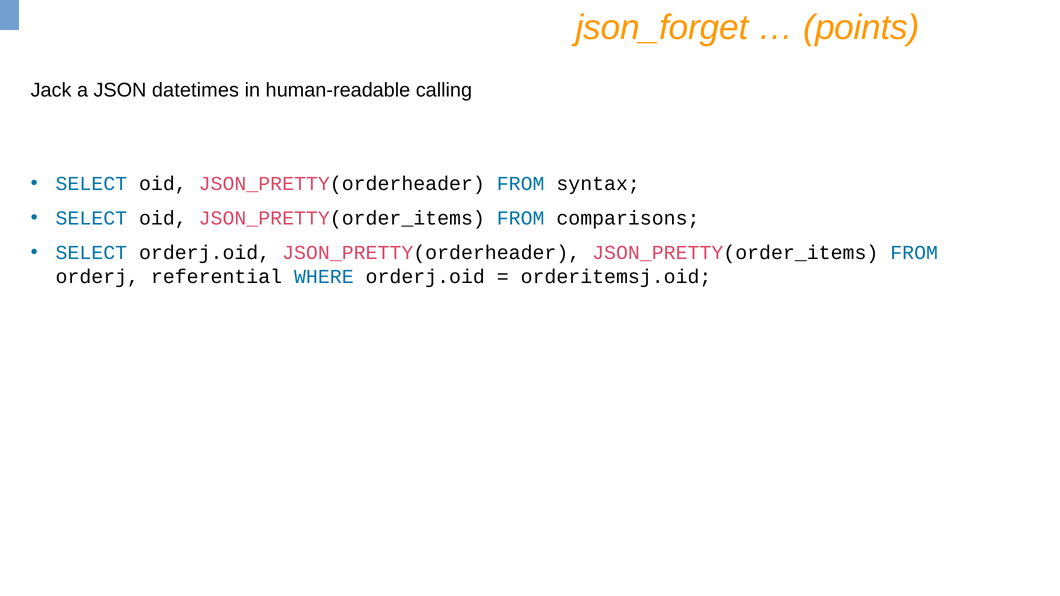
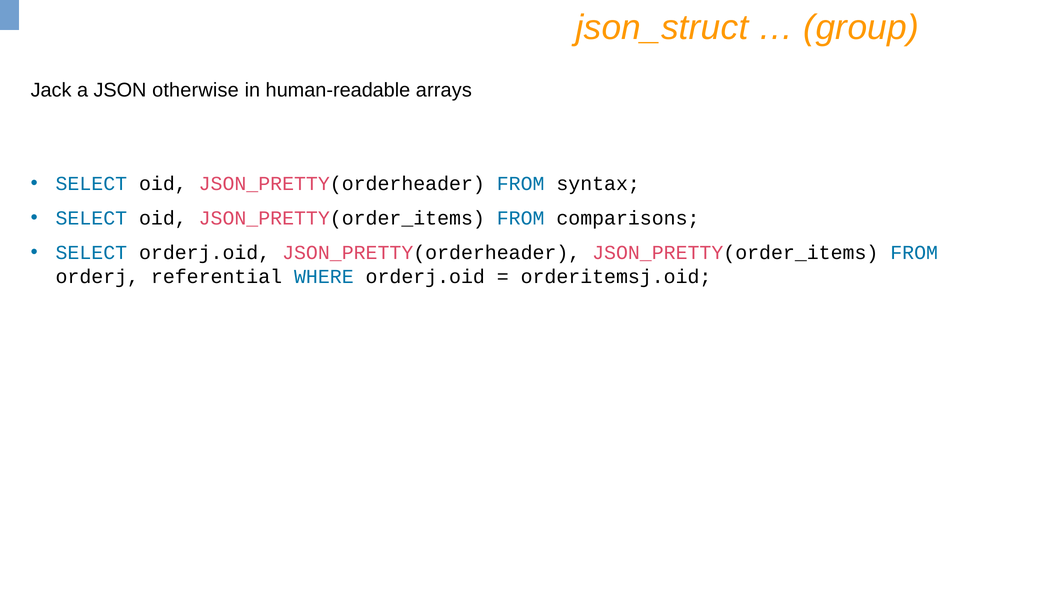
json_forget: json_forget -> json_struct
points: points -> group
datetimes: datetimes -> otherwise
calling: calling -> arrays
